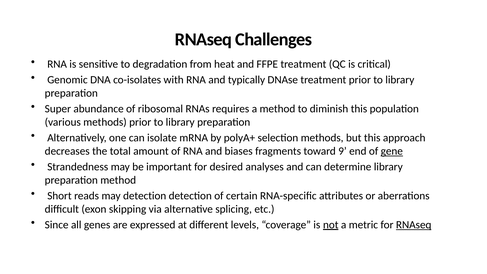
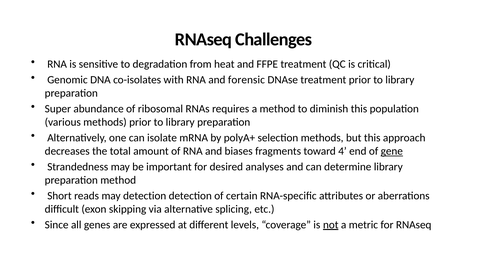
typically: typically -> forensic
9: 9 -> 4
RNAseq at (414, 225) underline: present -> none
